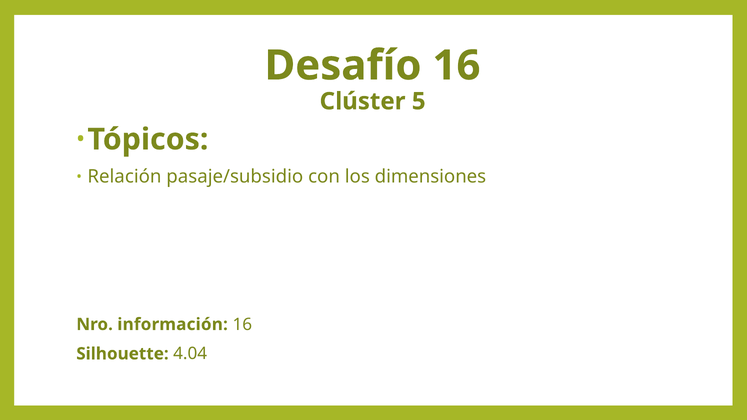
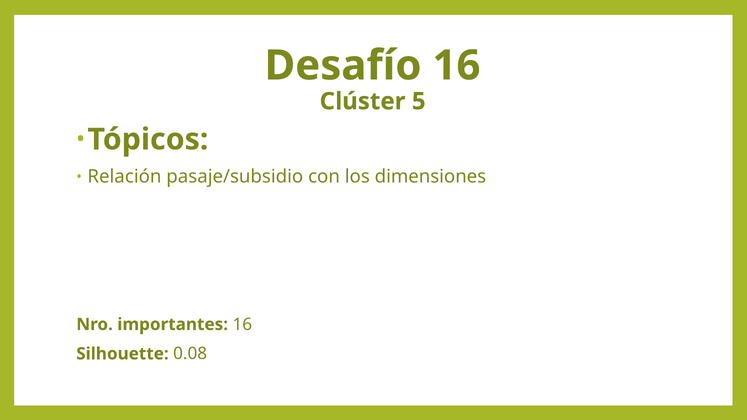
información: información -> importantes
4.04: 4.04 -> 0.08
